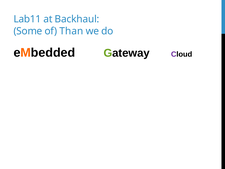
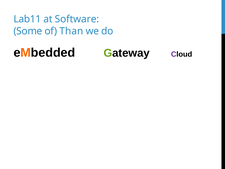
Backhaul: Backhaul -> Software
